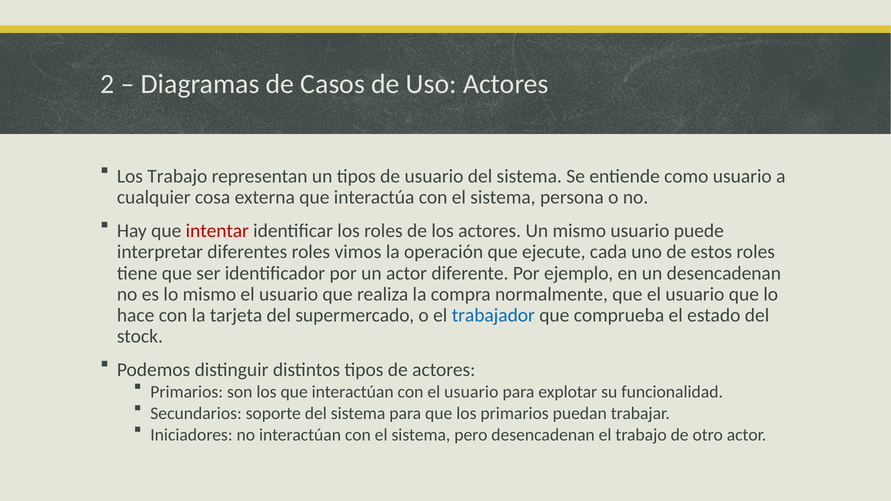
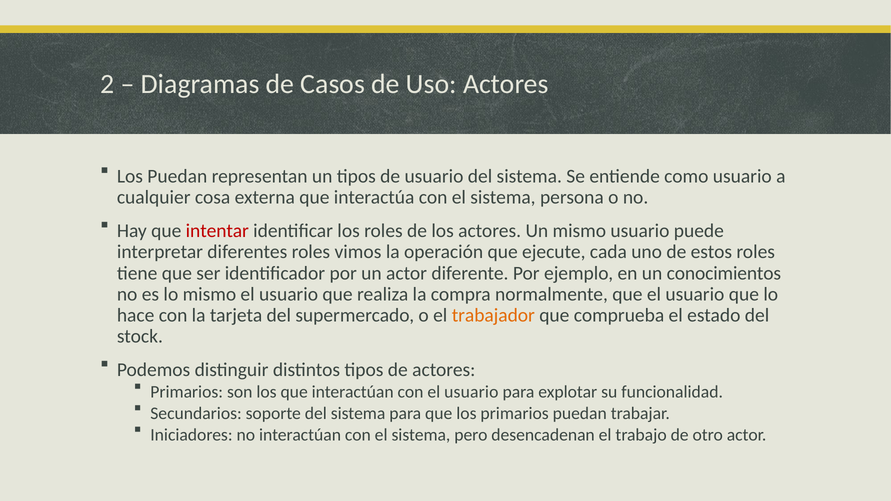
Los Trabajo: Trabajo -> Puedan
un desencadenan: desencadenan -> conocimientos
trabajador colour: blue -> orange
